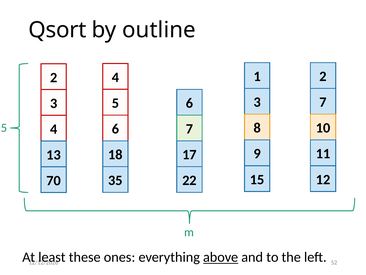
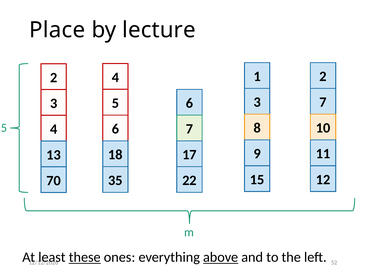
Qsort: Qsort -> Place
outline: outline -> lecture
these underline: none -> present
